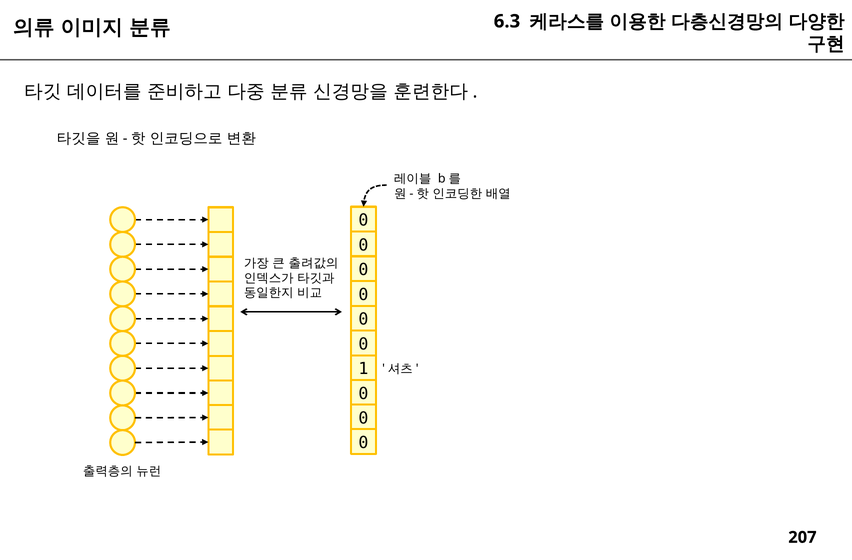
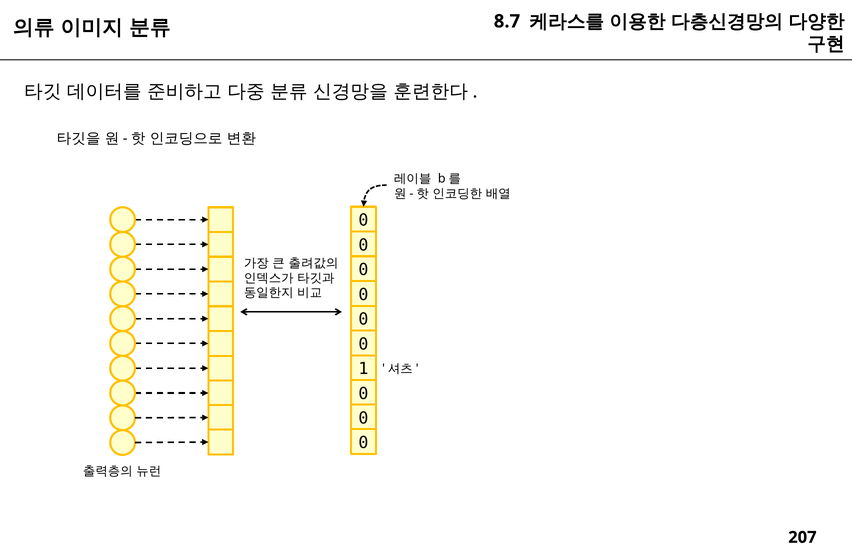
6.3: 6.3 -> 8.7
